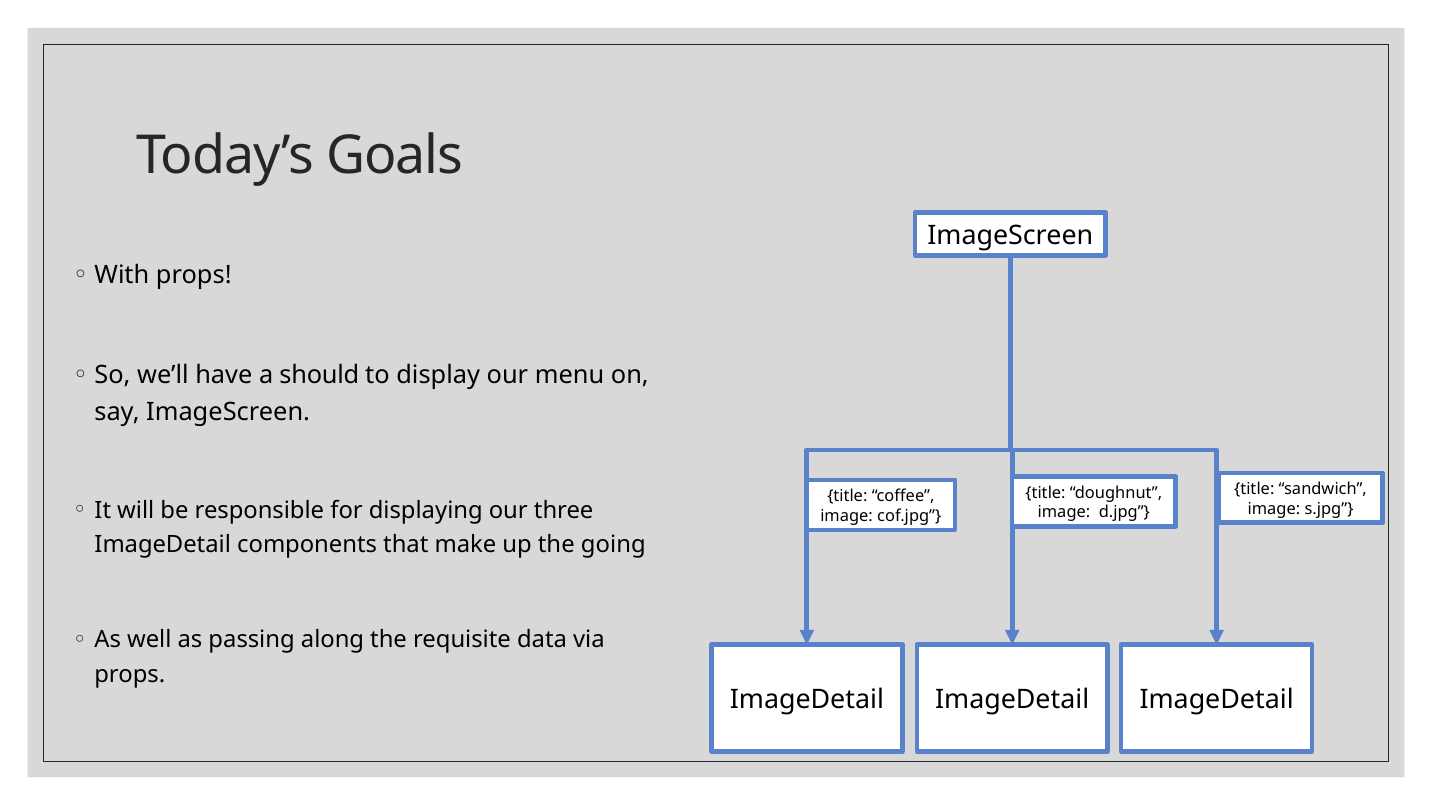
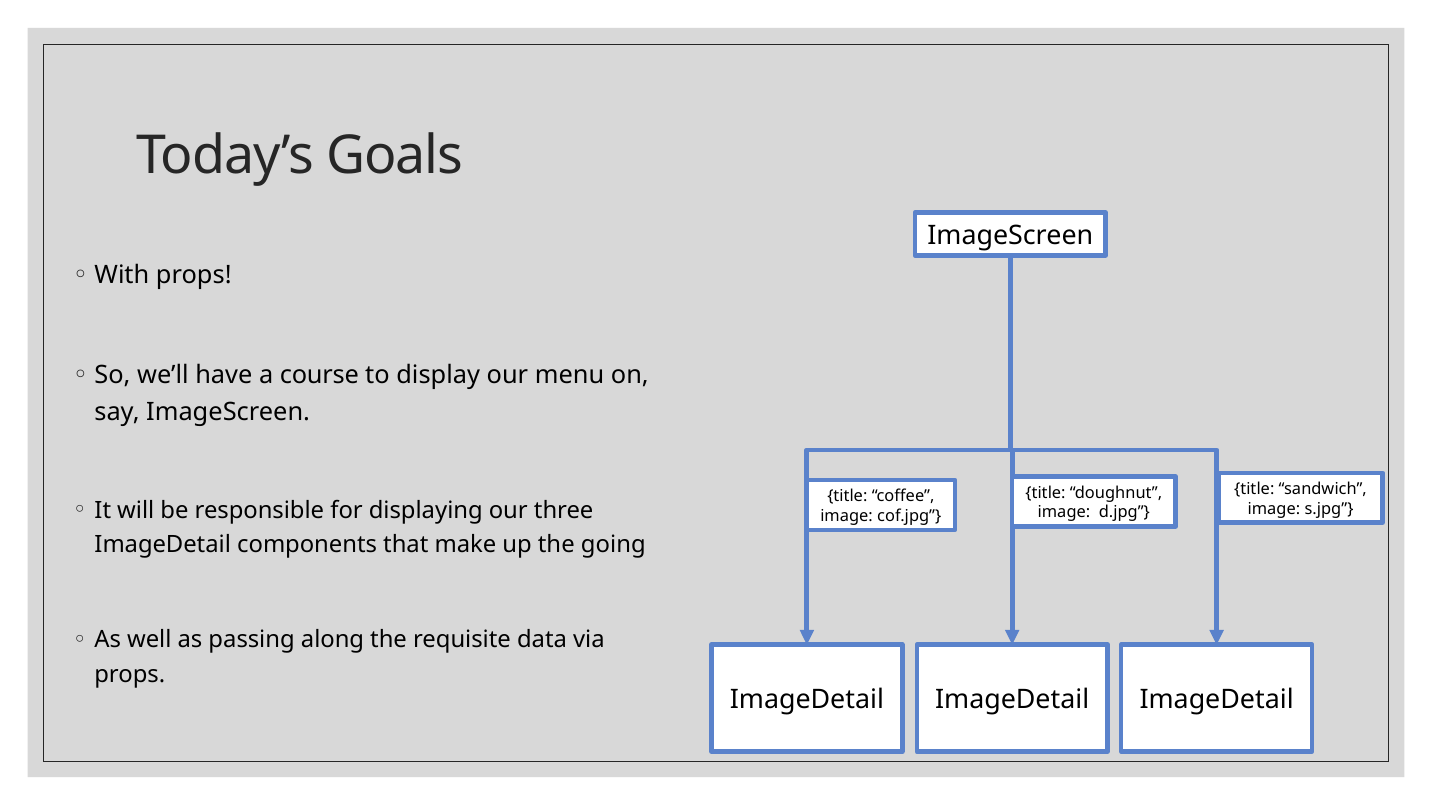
should: should -> course
